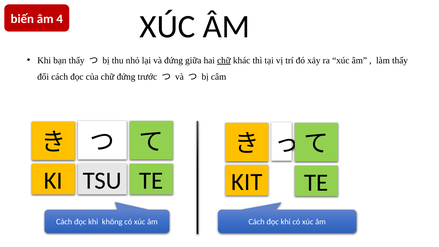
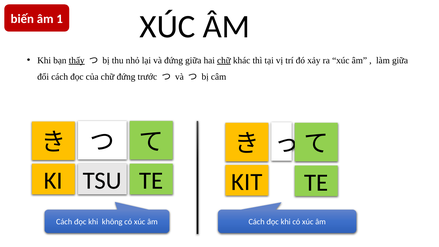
4: 4 -> 1
thấy at (77, 60) underline: none -> present
làm thấy: thấy -> giữa
